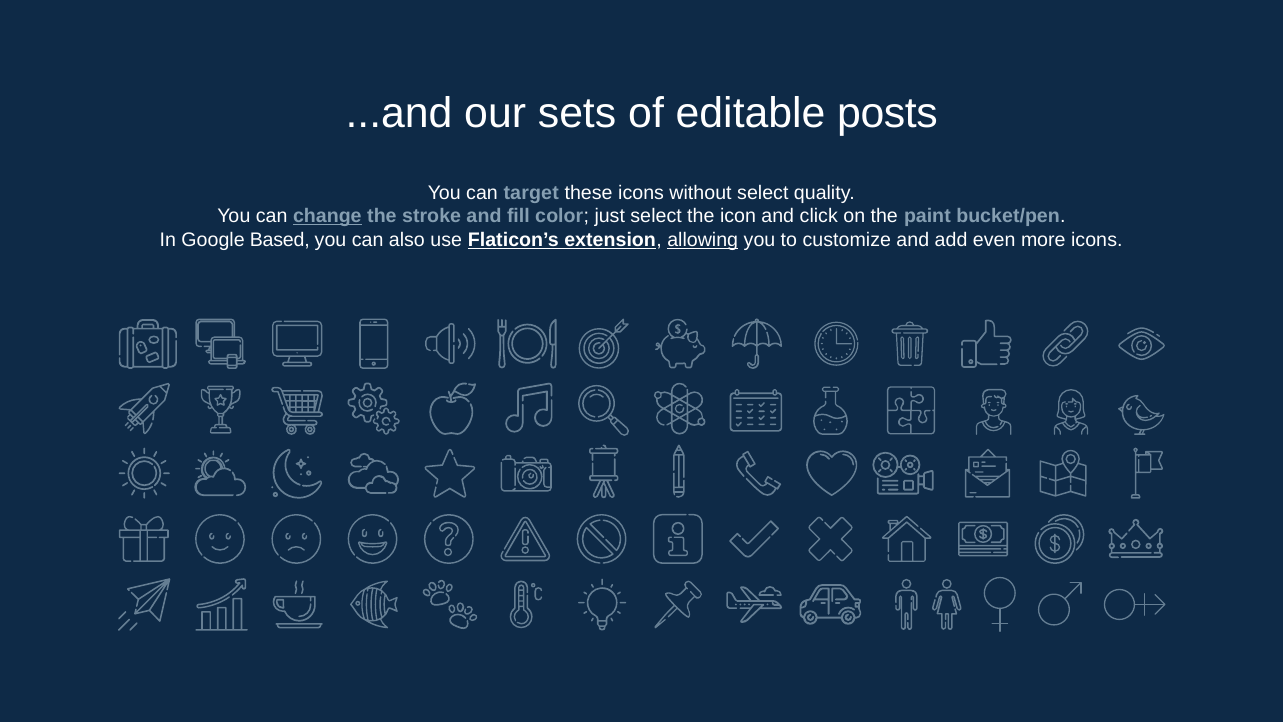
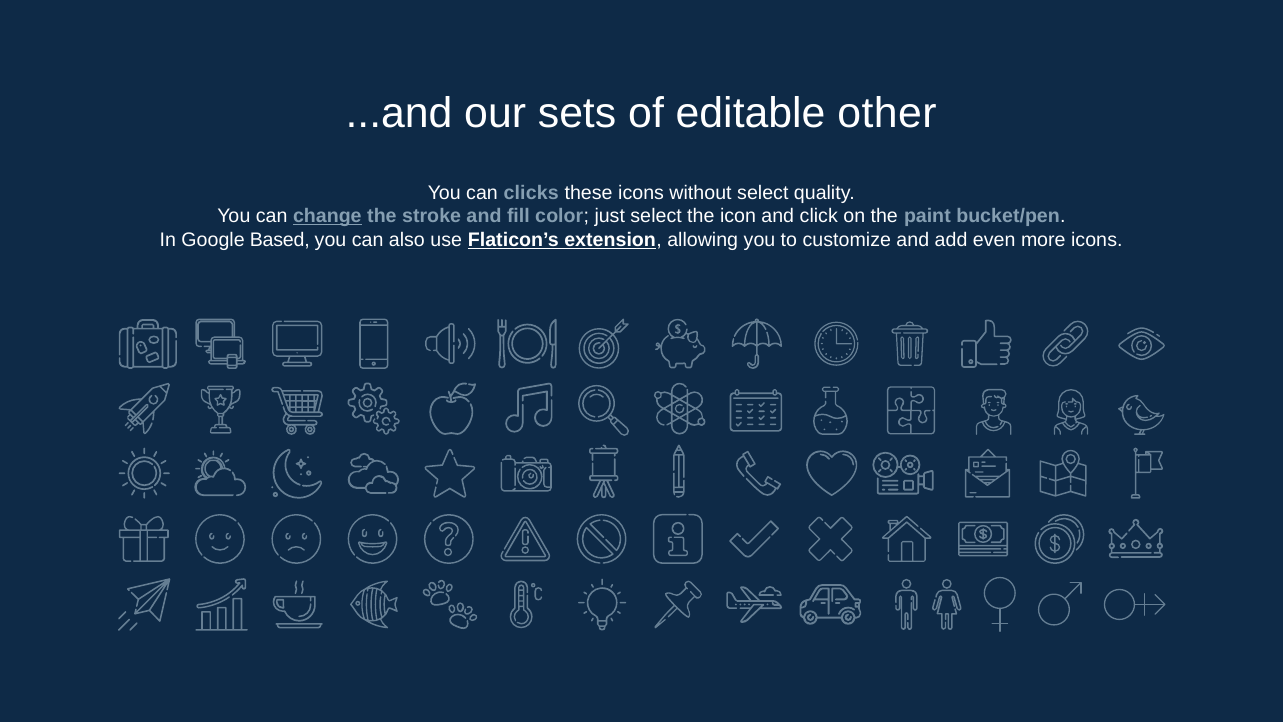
posts: posts -> other
target: target -> clicks
allowing underline: present -> none
